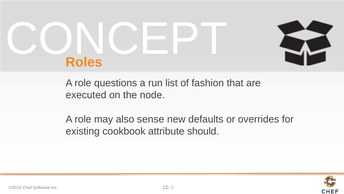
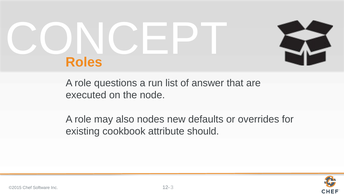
fashion: fashion -> answer
sense: sense -> nodes
